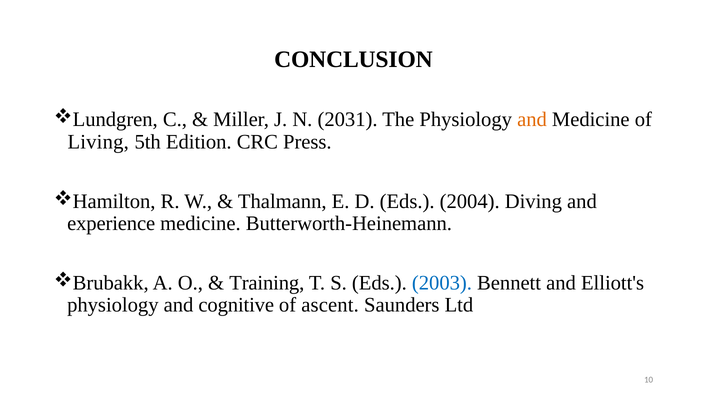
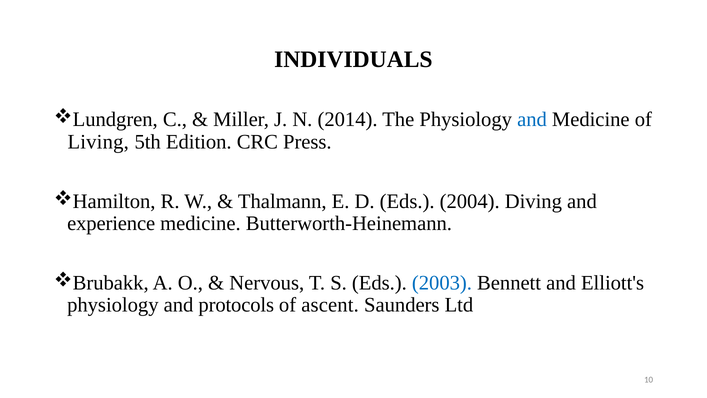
CONCLUSION: CONCLUSION -> INDIVIDUALS
2031: 2031 -> 2014
and at (532, 120) colour: orange -> blue
Training: Training -> Nervous
cognitive: cognitive -> protocols
